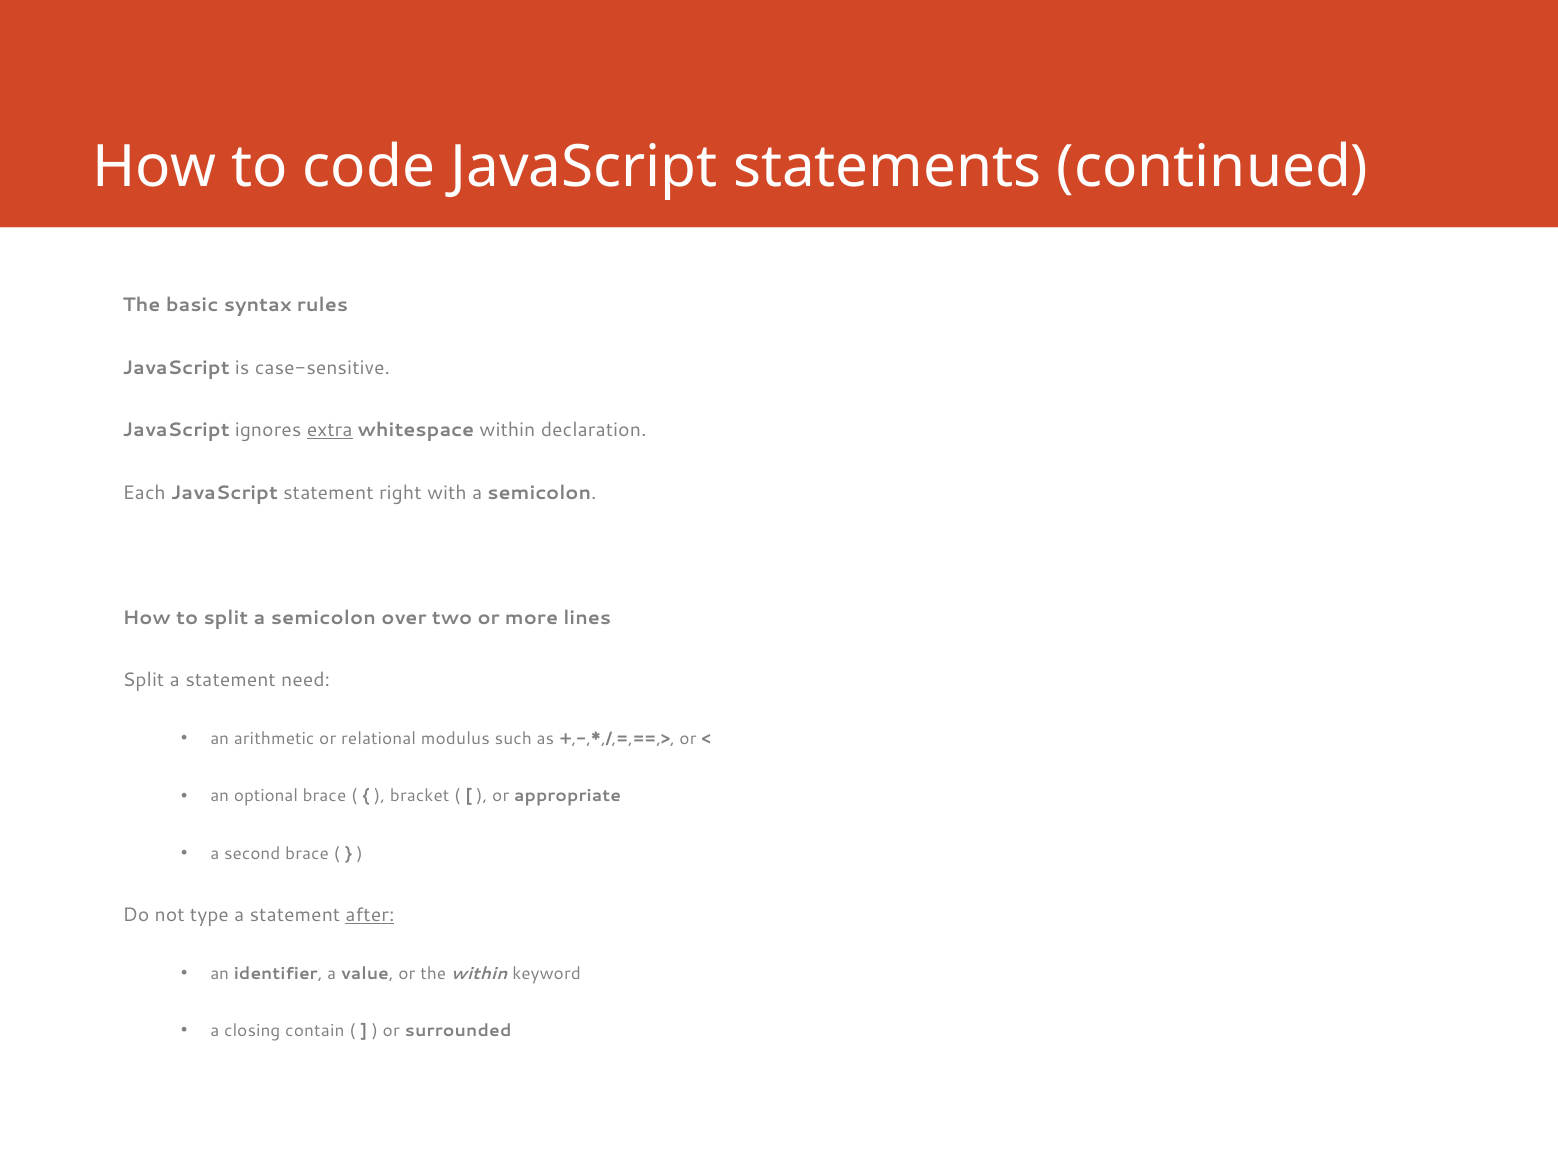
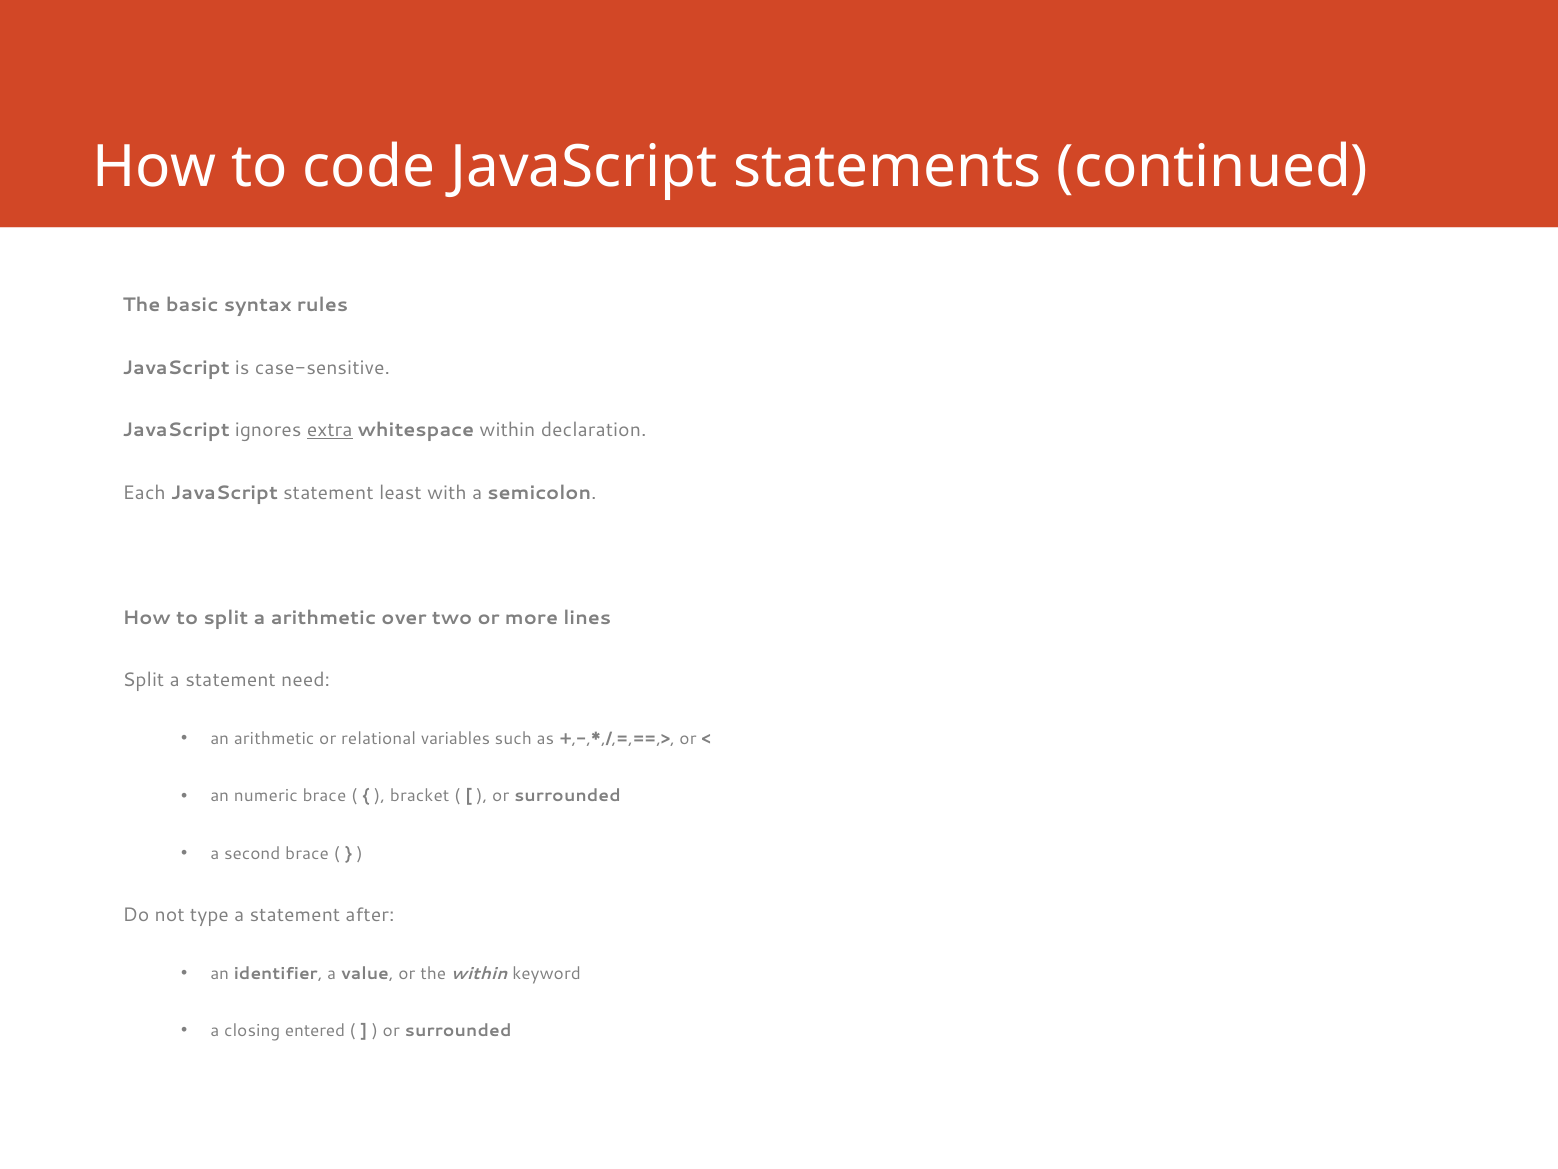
right: right -> least
split a semicolon: semicolon -> arithmetic
modulus: modulus -> variables
optional: optional -> numeric
appropriate at (568, 796): appropriate -> surrounded
after underline: present -> none
contain: contain -> entered
